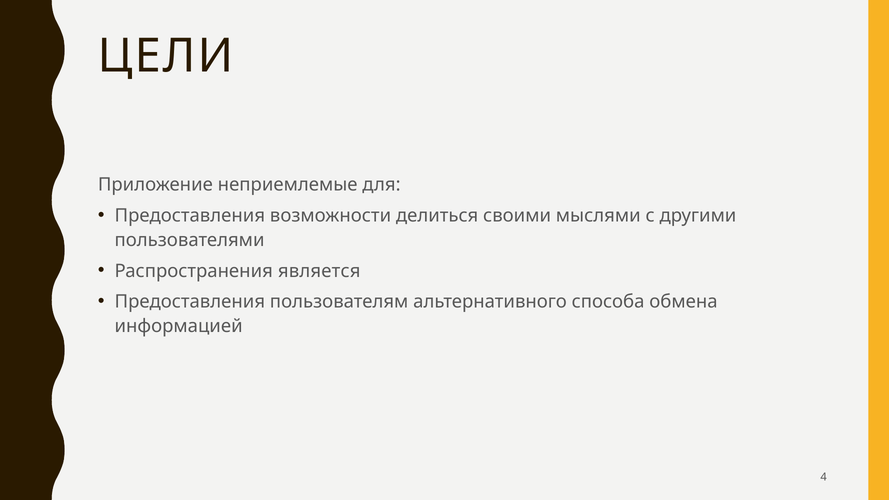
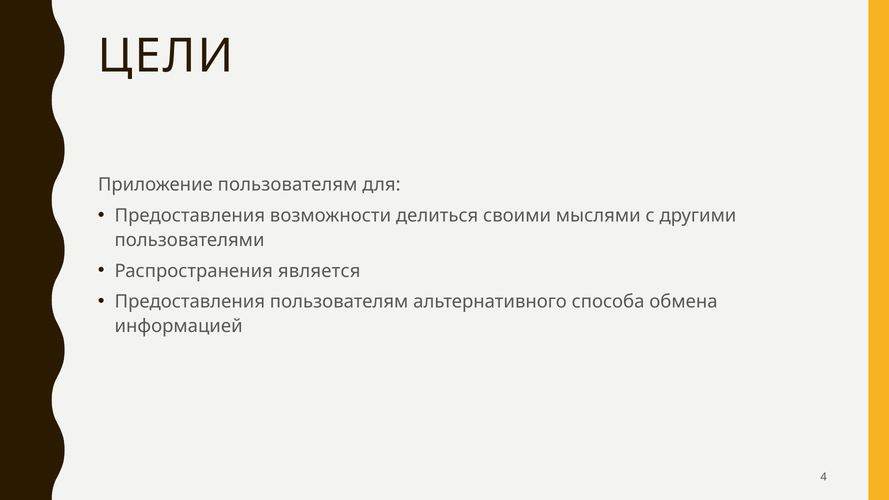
Приложение неприемлемые: неприемлемые -> пользователям
